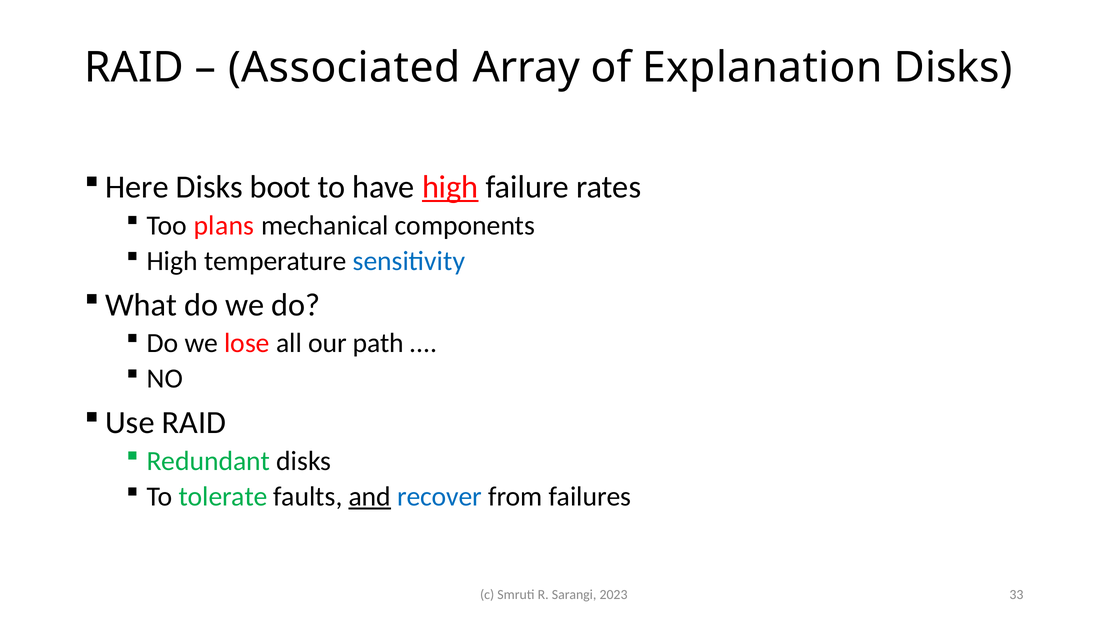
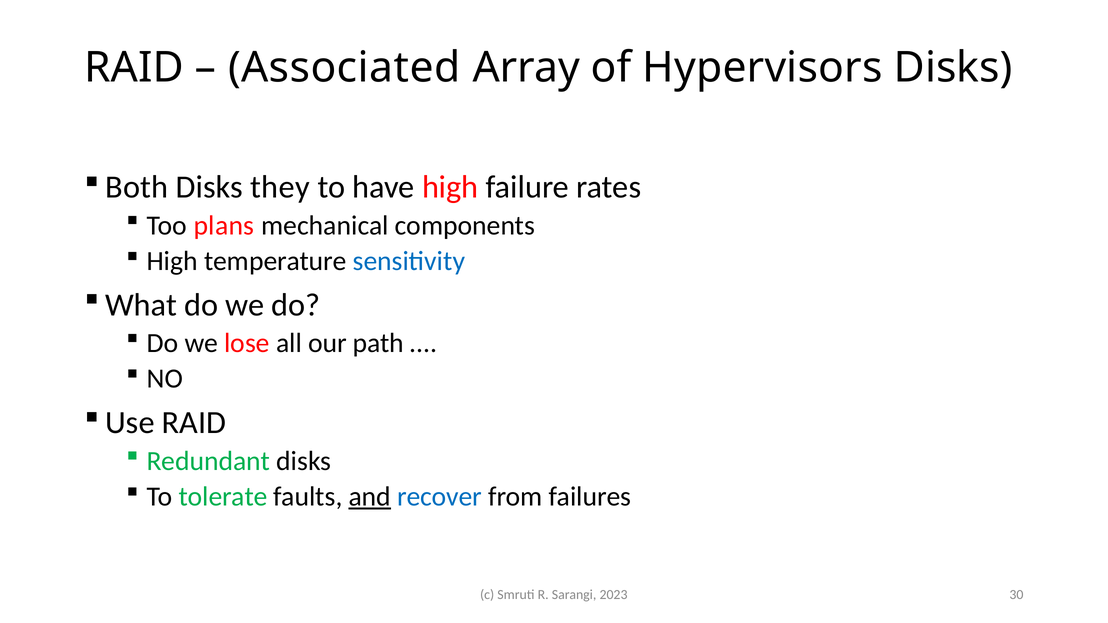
Explanation: Explanation -> Hypervisors
Here: Here -> Both
boot: boot -> they
high at (450, 187) underline: present -> none
33: 33 -> 30
